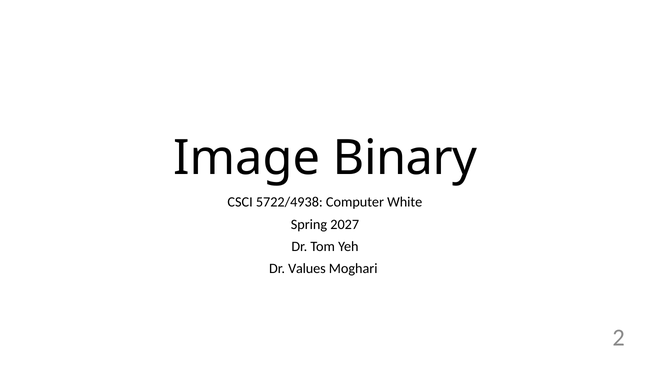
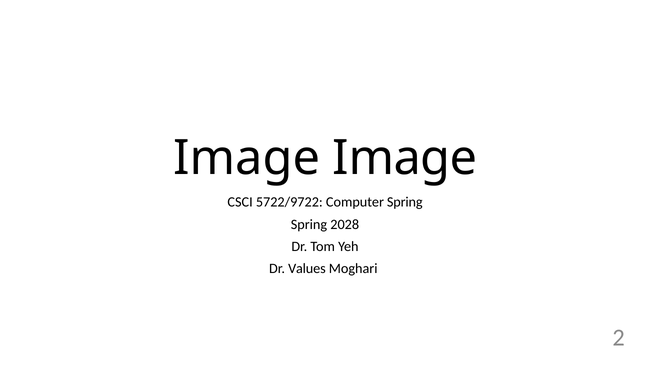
Image Binary: Binary -> Image
5722/4938: 5722/4938 -> 5722/9722
Computer White: White -> Spring
2027: 2027 -> 2028
